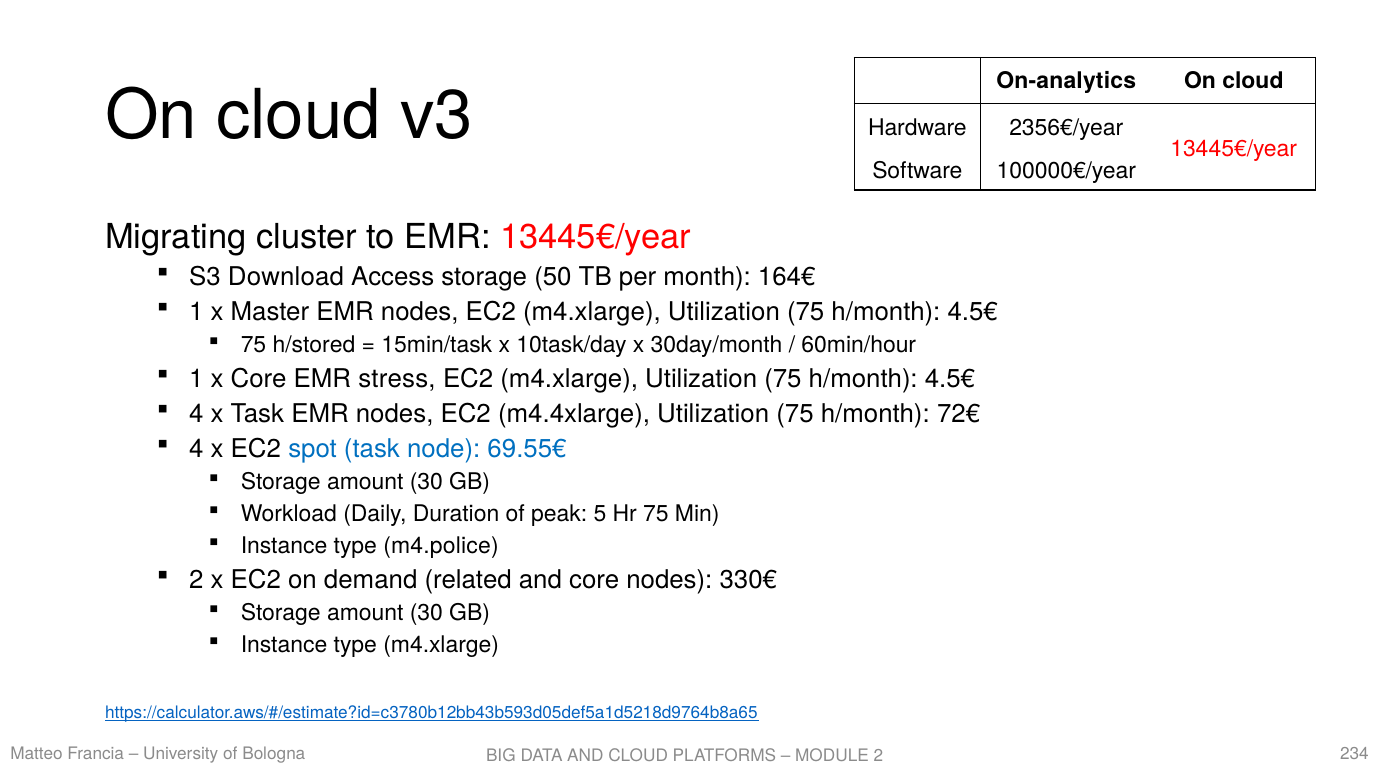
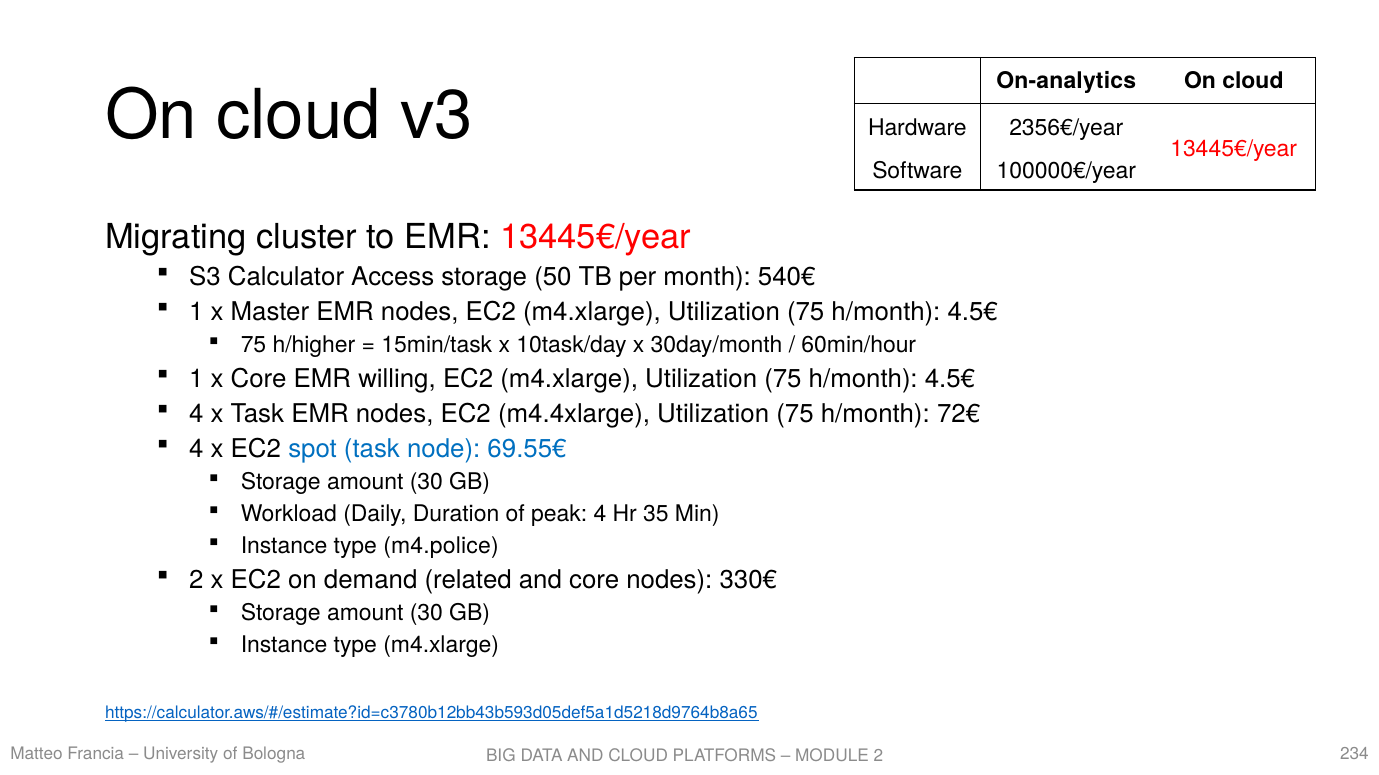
Download: Download -> Calculator
164€: 164€ -> 540€
h/stored: h/stored -> h/higher
stress: stress -> willing
peak 5: 5 -> 4
Hr 75: 75 -> 35
